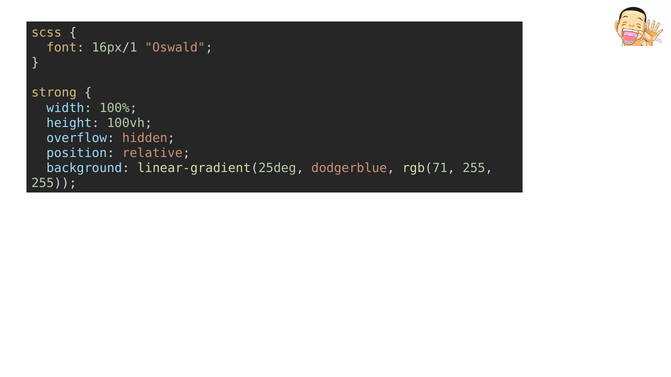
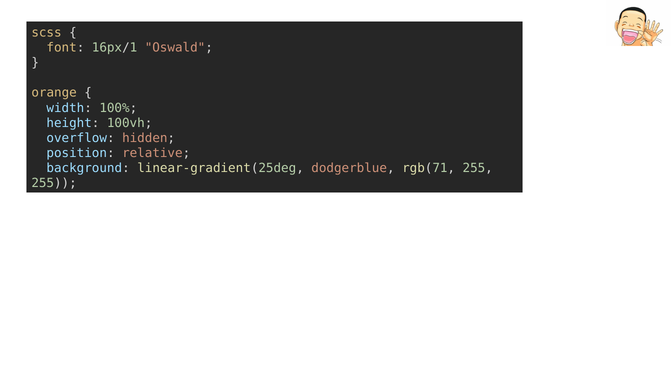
strong: strong -> orange
